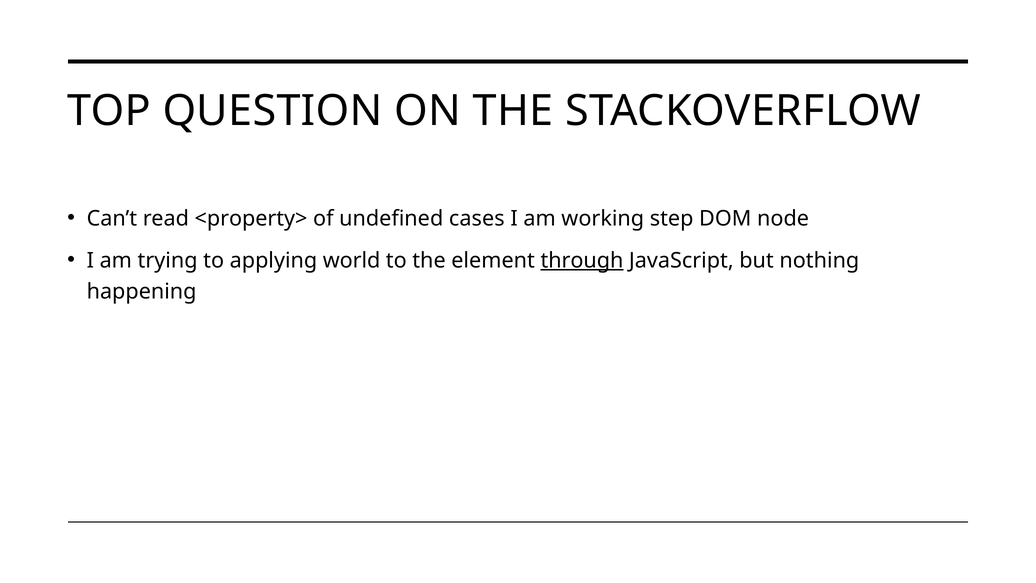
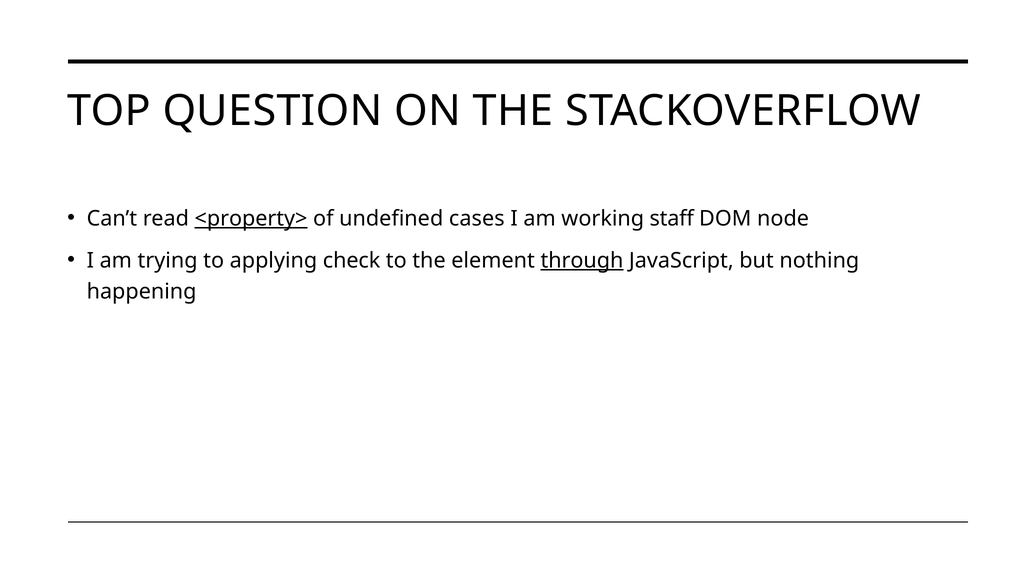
<property> underline: none -> present
step: step -> staff
world: world -> check
